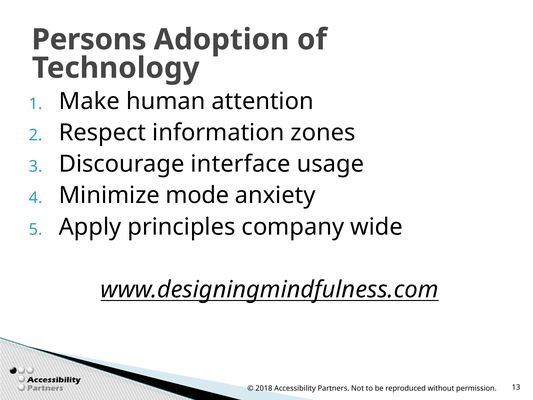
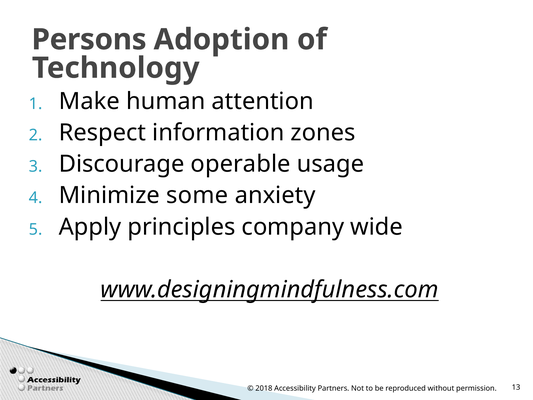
interface: interface -> operable
mode: mode -> some
